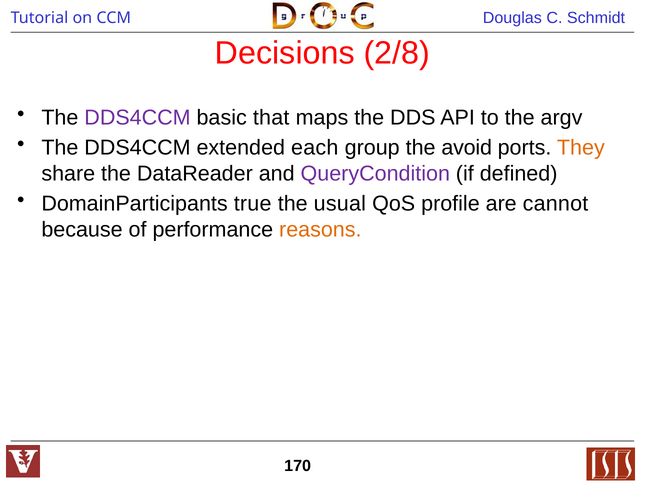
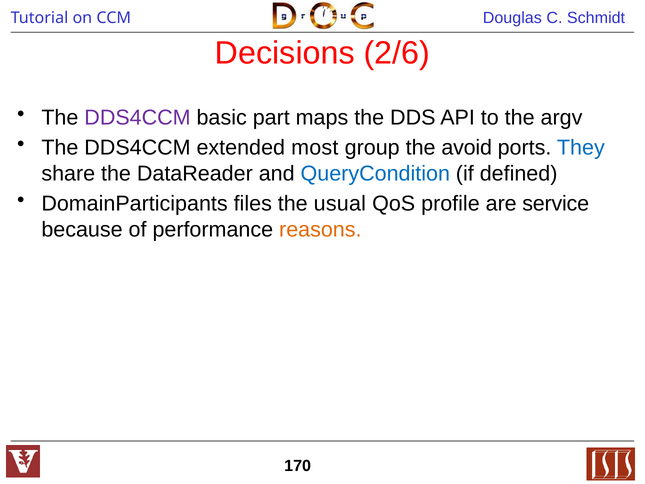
2/8: 2/8 -> 2/6
that: that -> part
each: each -> most
They colour: orange -> blue
QueryCondition colour: purple -> blue
true: true -> files
cannot: cannot -> service
